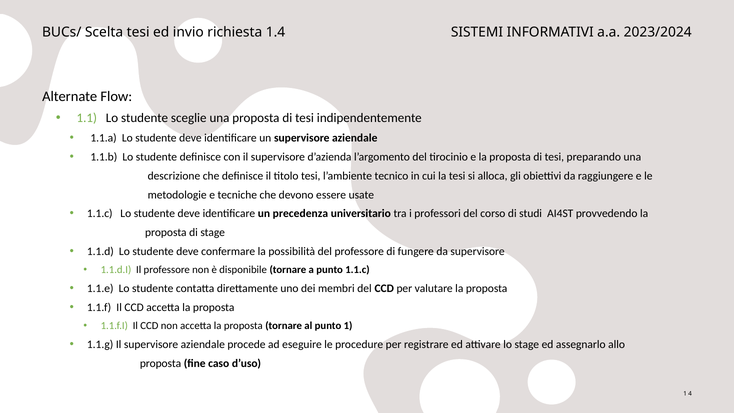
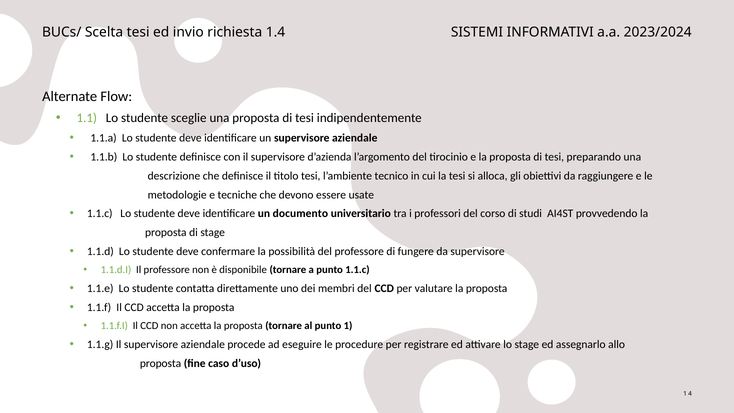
precedenza: precedenza -> documento
